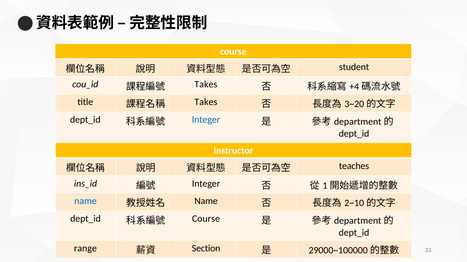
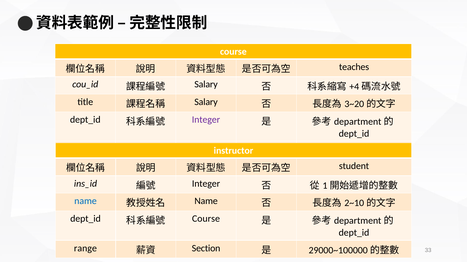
student: student -> teaches
Takes at (206, 85): Takes -> Salary
Takes at (206, 102): Takes -> Salary
Integer at (206, 120) colour: blue -> purple
teaches: teaches -> student
